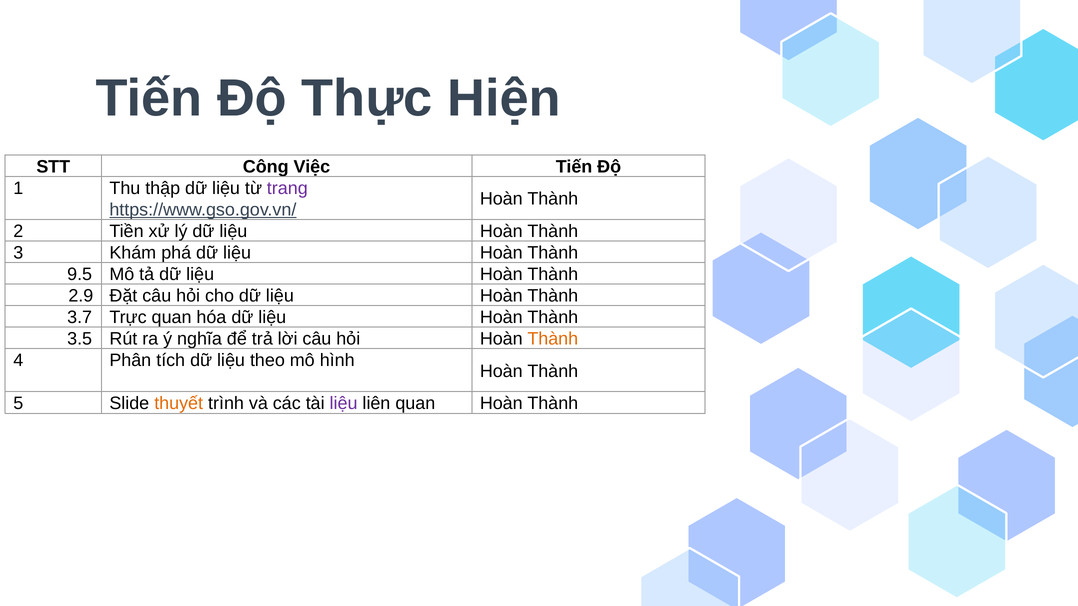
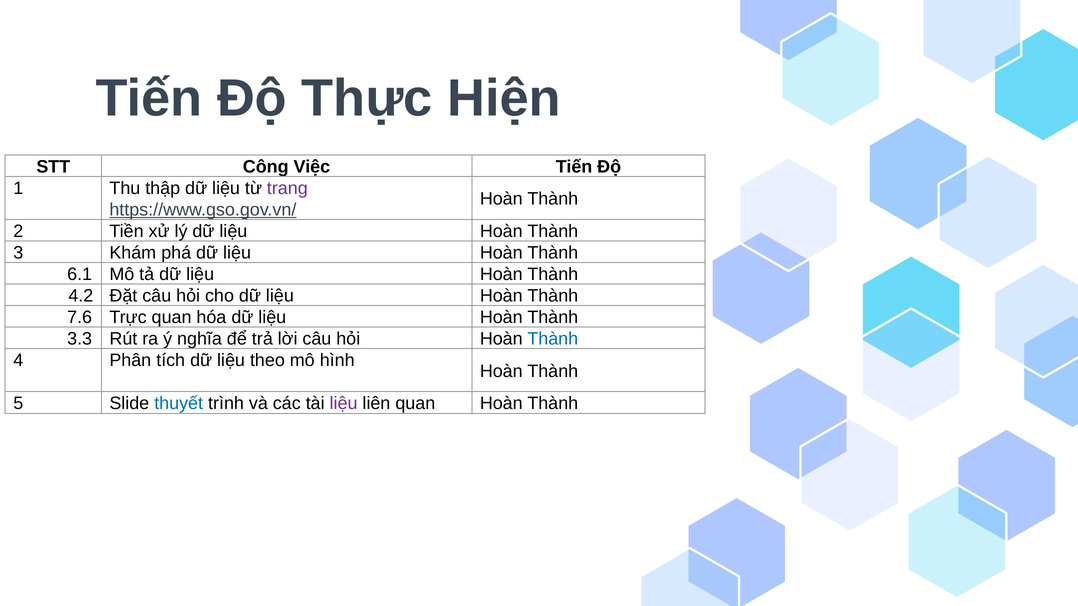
9.5: 9.5 -> 6.1
2.9: 2.9 -> 4.2
3.7: 3.7 -> 7.6
3.5: 3.5 -> 3.3
Thành at (553, 339) colour: orange -> blue
thuyết colour: orange -> blue
